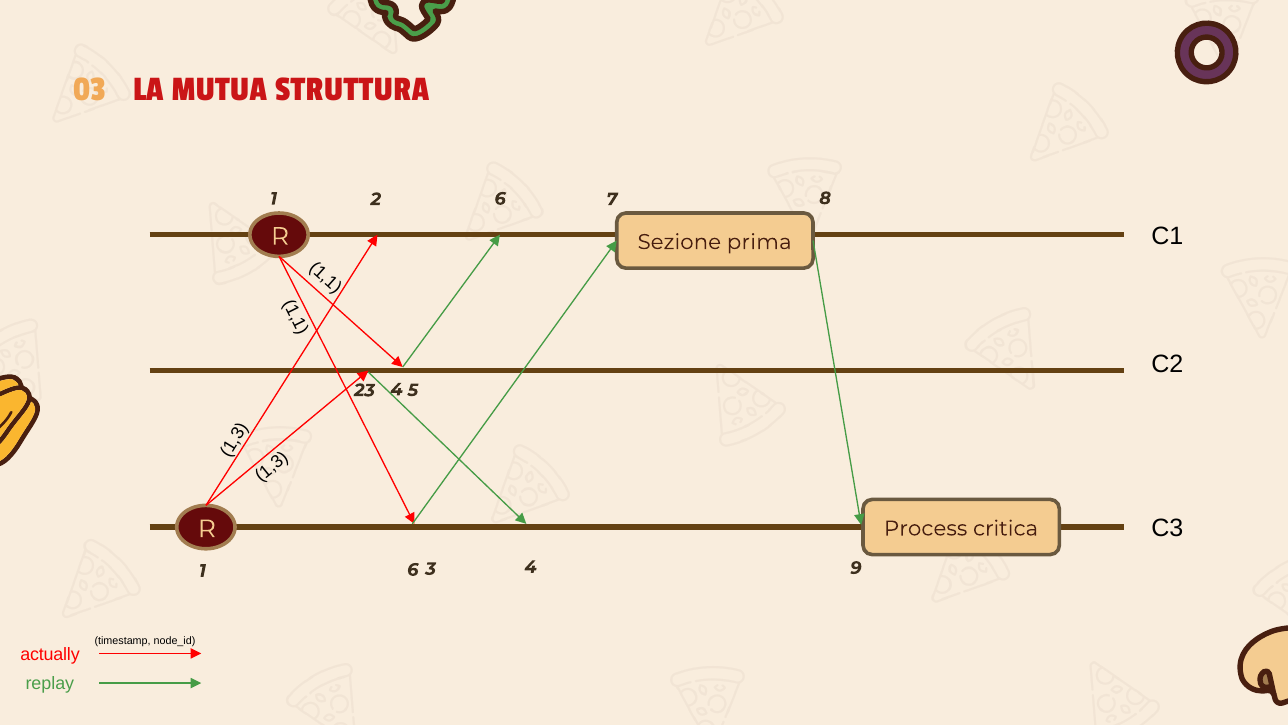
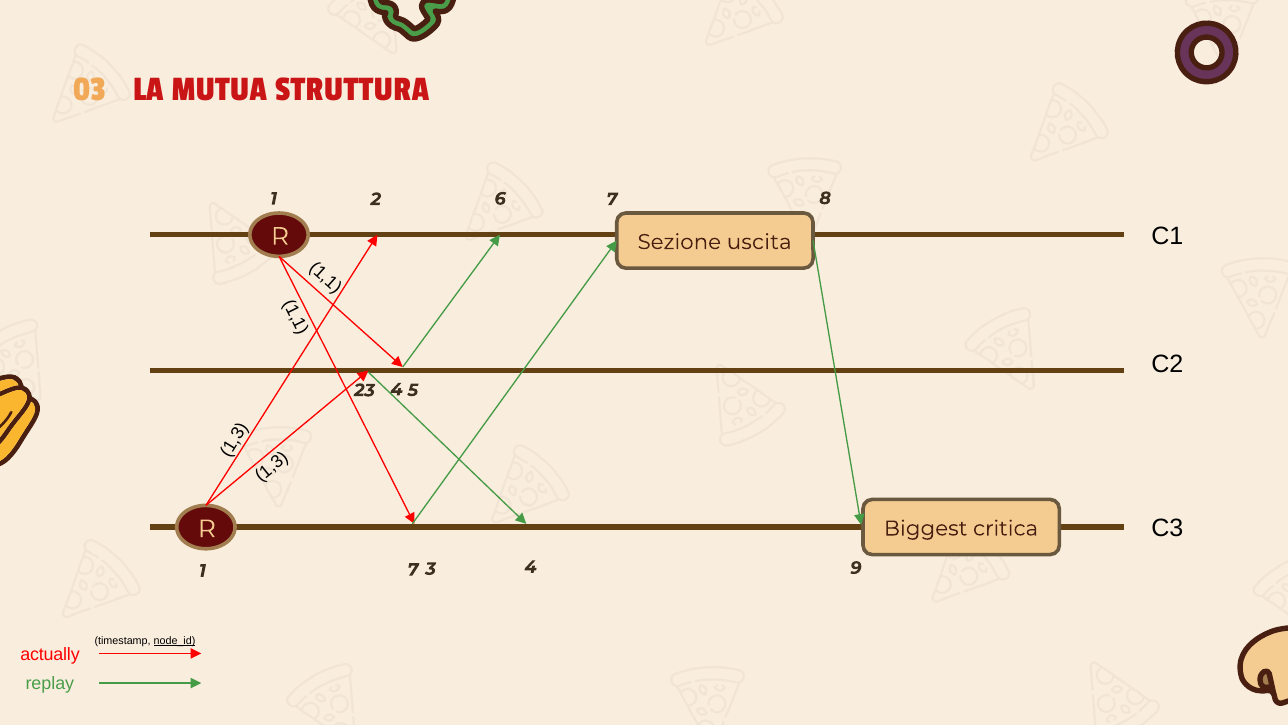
prima: prima -> uscita
Process: Process -> Biggest
1 6: 6 -> 7
node_id underline: none -> present
